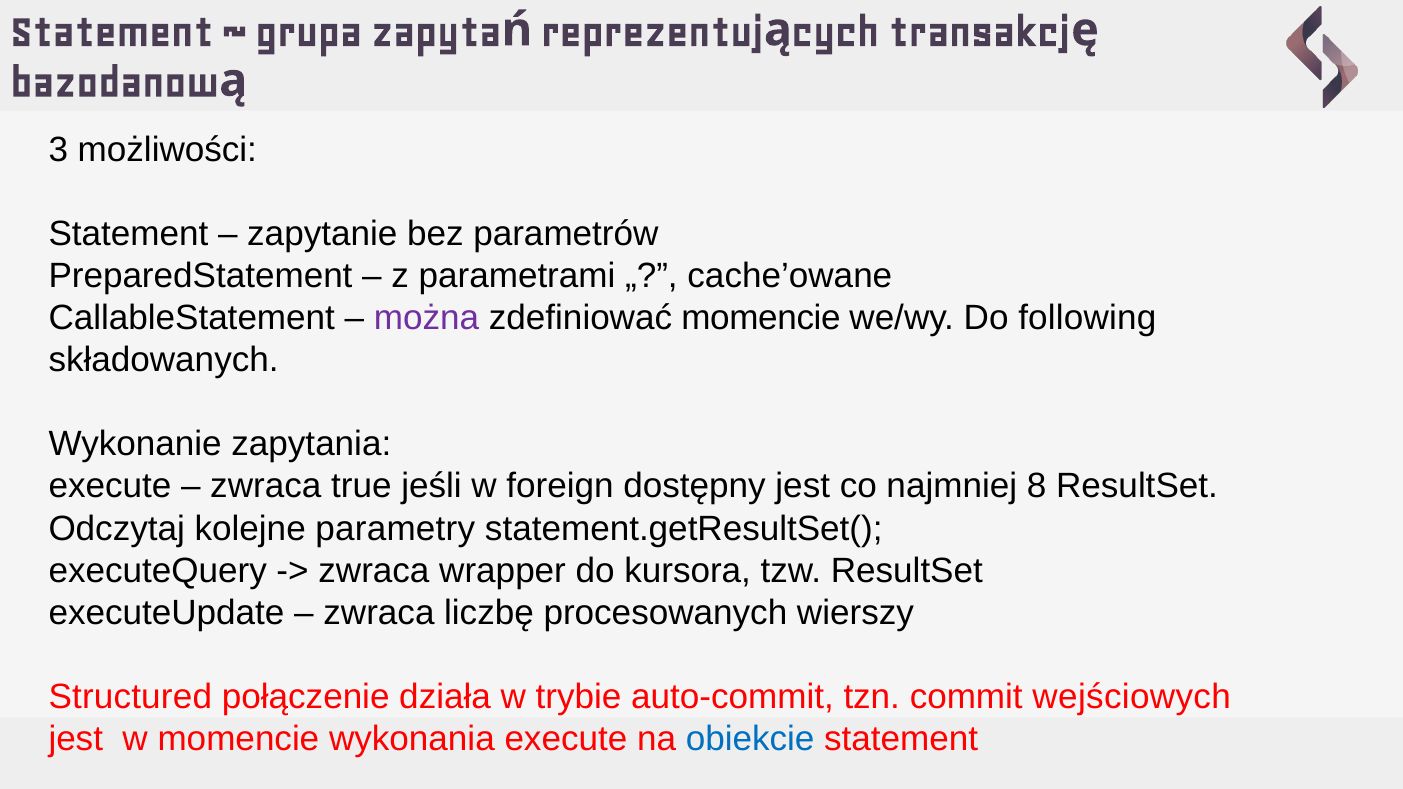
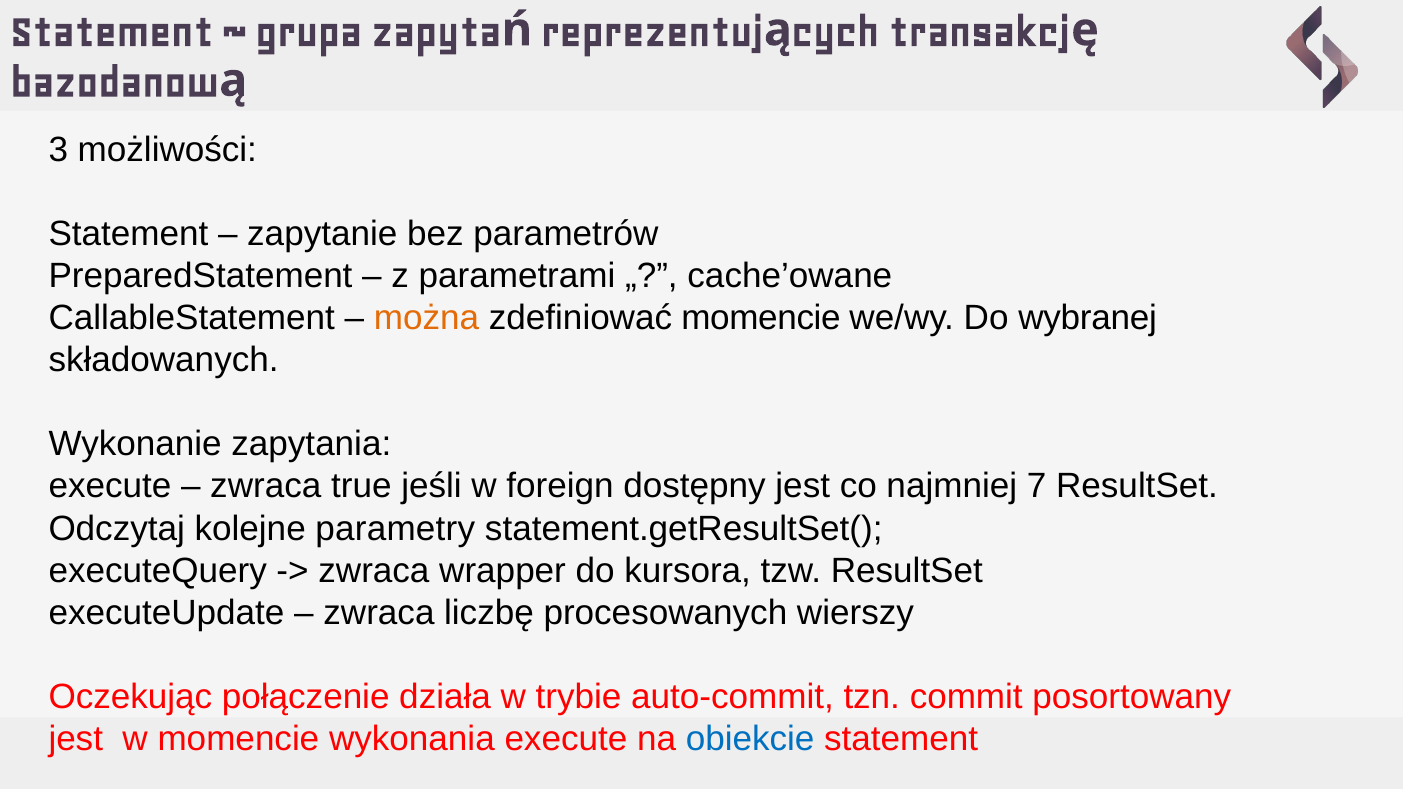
można colour: purple -> orange
following: following -> wybranej
8: 8 -> 7
Structured: Structured -> Oczekując
wejściowych: wejściowych -> posortowany
